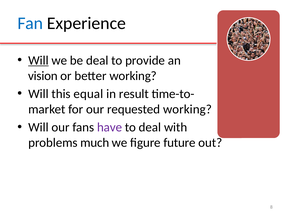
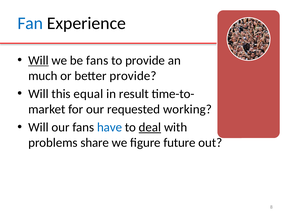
be deal: deal -> fans
vision: vision -> much
better working: working -> provide
have colour: purple -> blue
deal at (150, 128) underline: none -> present
much: much -> share
